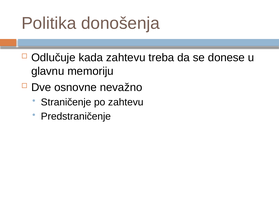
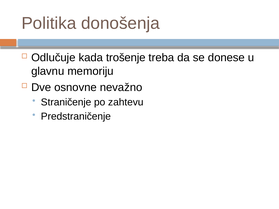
kada zahtevu: zahtevu -> trošenje
